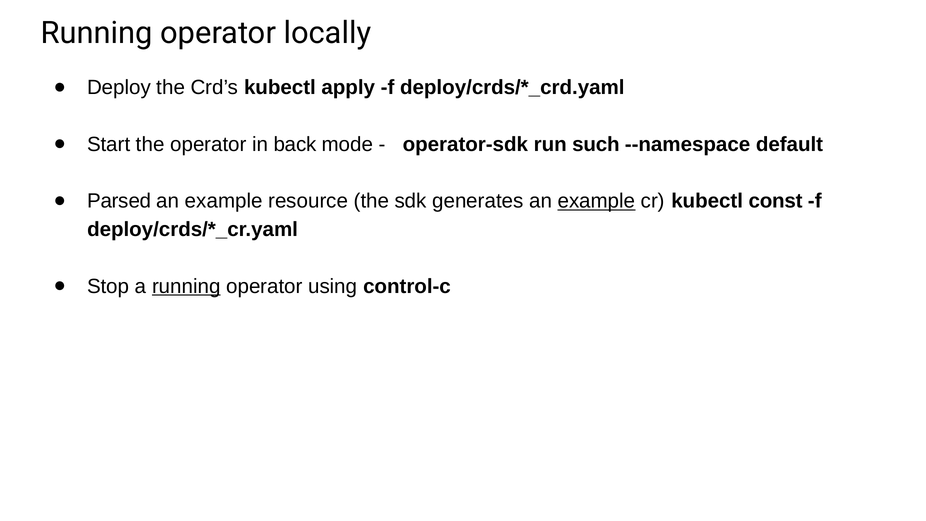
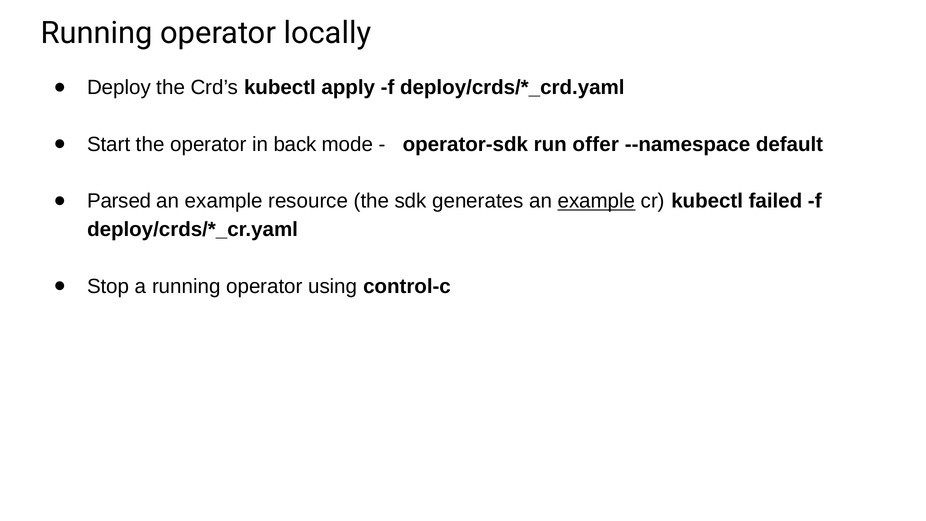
such: such -> offer
const: const -> failed
running at (186, 286) underline: present -> none
